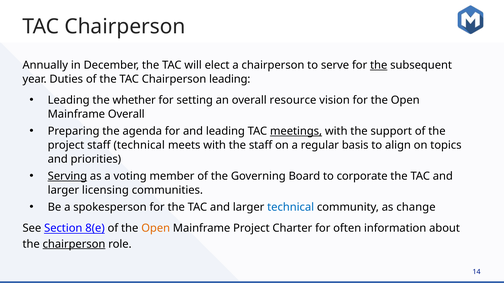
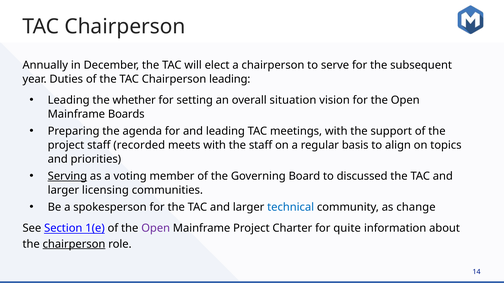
the at (379, 65) underline: present -> none
resource: resource -> situation
Mainframe Overall: Overall -> Boards
meetings underline: present -> none
staff technical: technical -> recorded
corporate: corporate -> discussed
8(e: 8(e -> 1(e
Open at (156, 229) colour: orange -> purple
often: often -> quite
